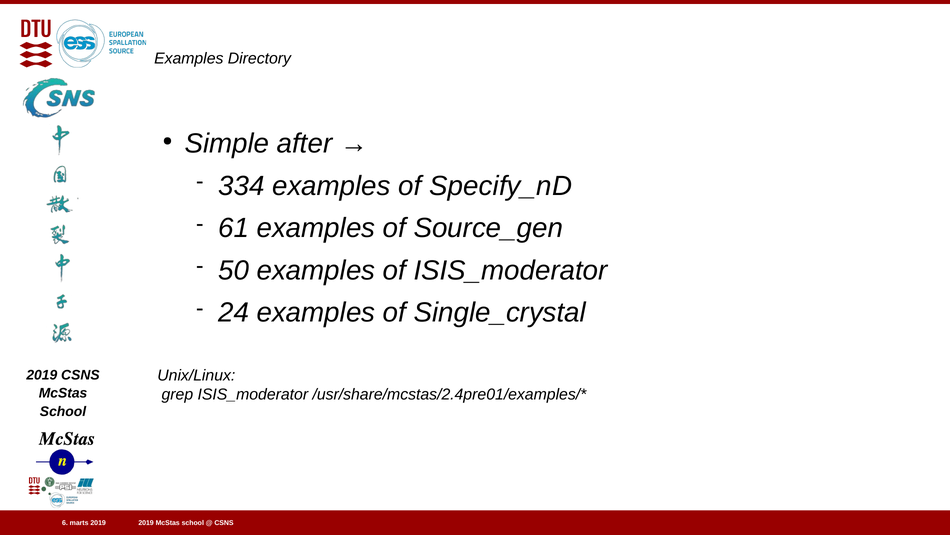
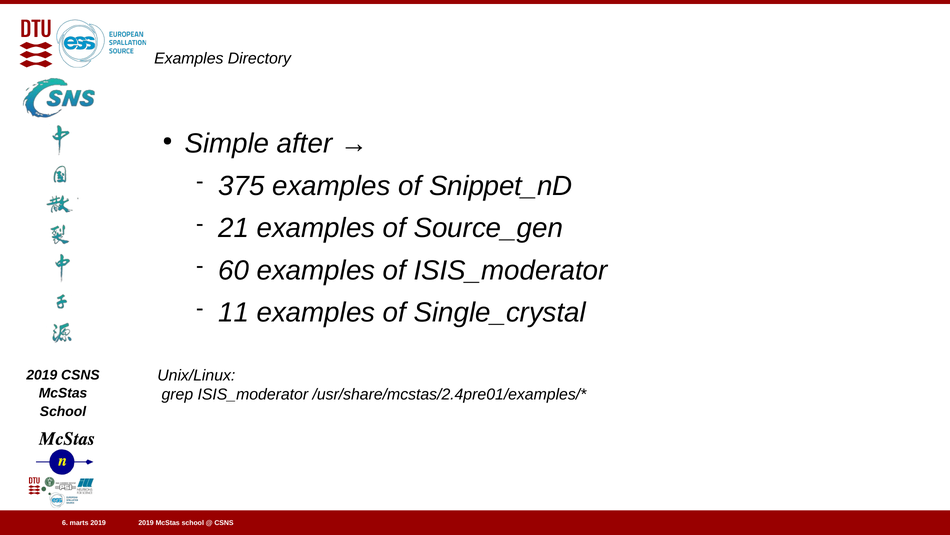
334: 334 -> 375
Specify_nD: Specify_nD -> Snippet_nD
61: 61 -> 21
50: 50 -> 60
24: 24 -> 11
